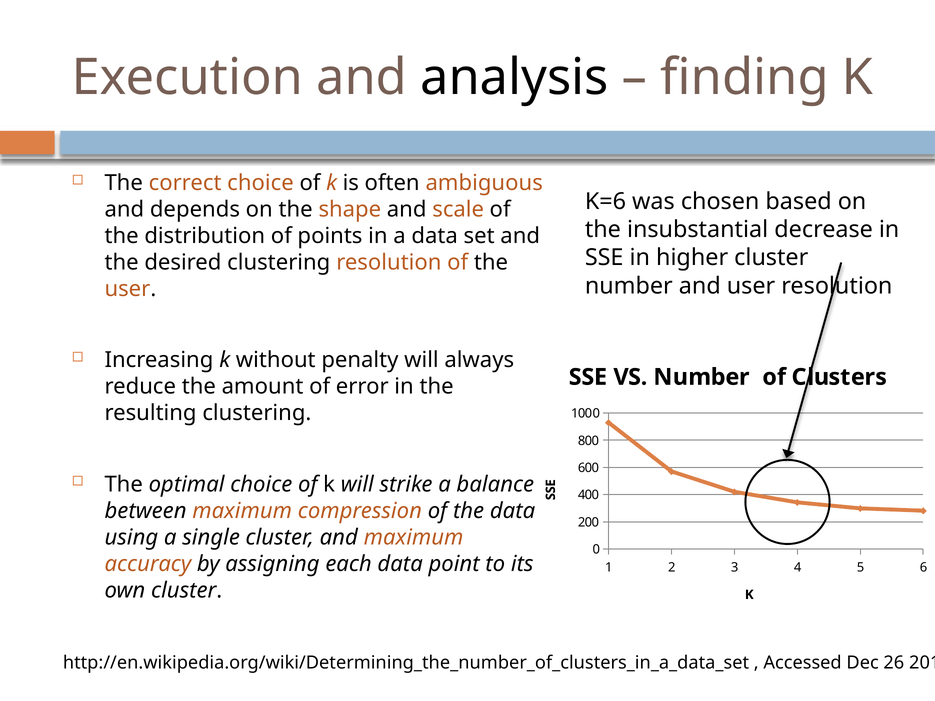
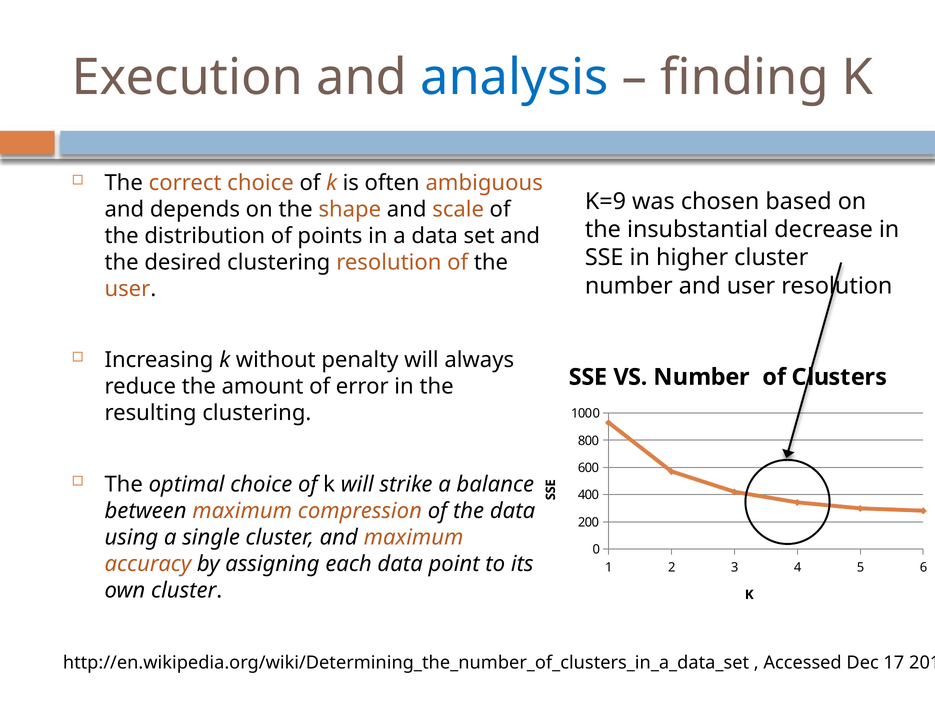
analysis colour: black -> blue
K=6: K=6 -> K=9
26: 26 -> 17
